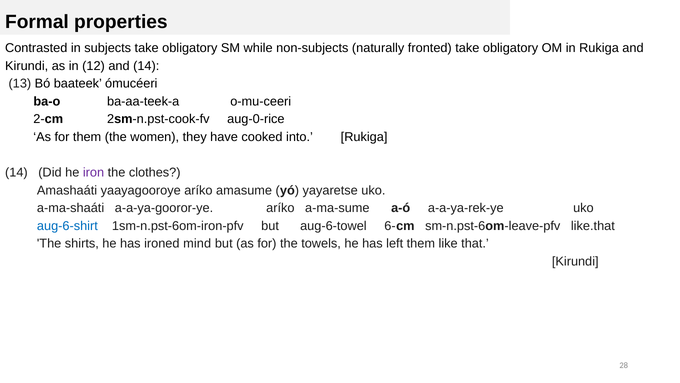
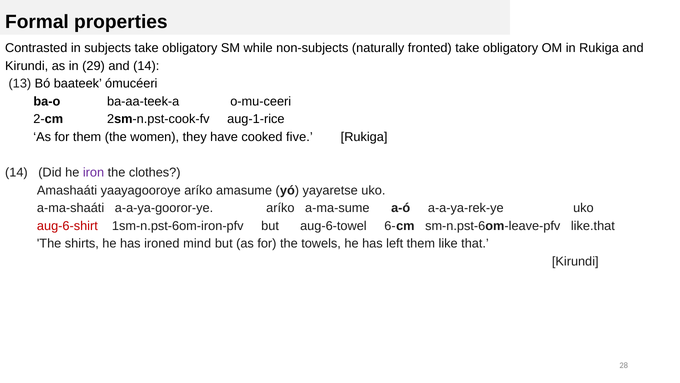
12: 12 -> 29
aug-0-rice: aug-0-rice -> aug-1-rice
into: into -> five
aug-6-shirt colour: blue -> red
